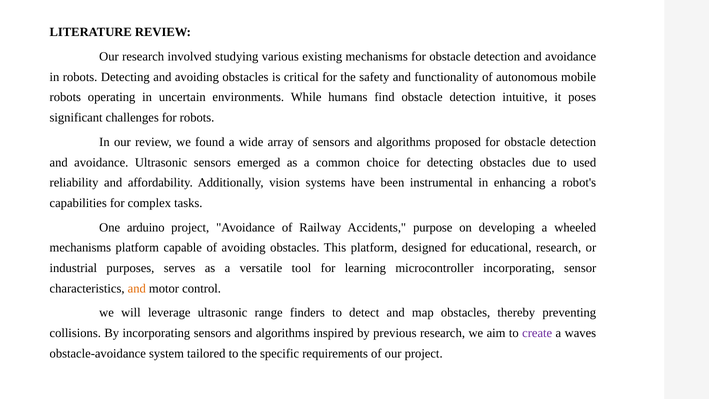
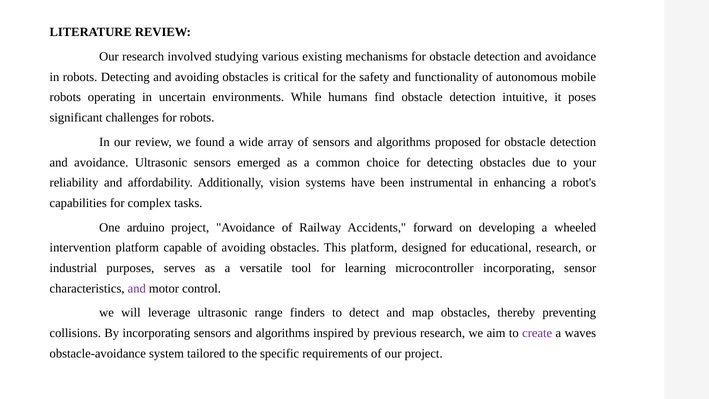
used: used -> your
purpose: purpose -> forward
mechanisms at (80, 248): mechanisms -> intervention
and at (137, 288) colour: orange -> purple
